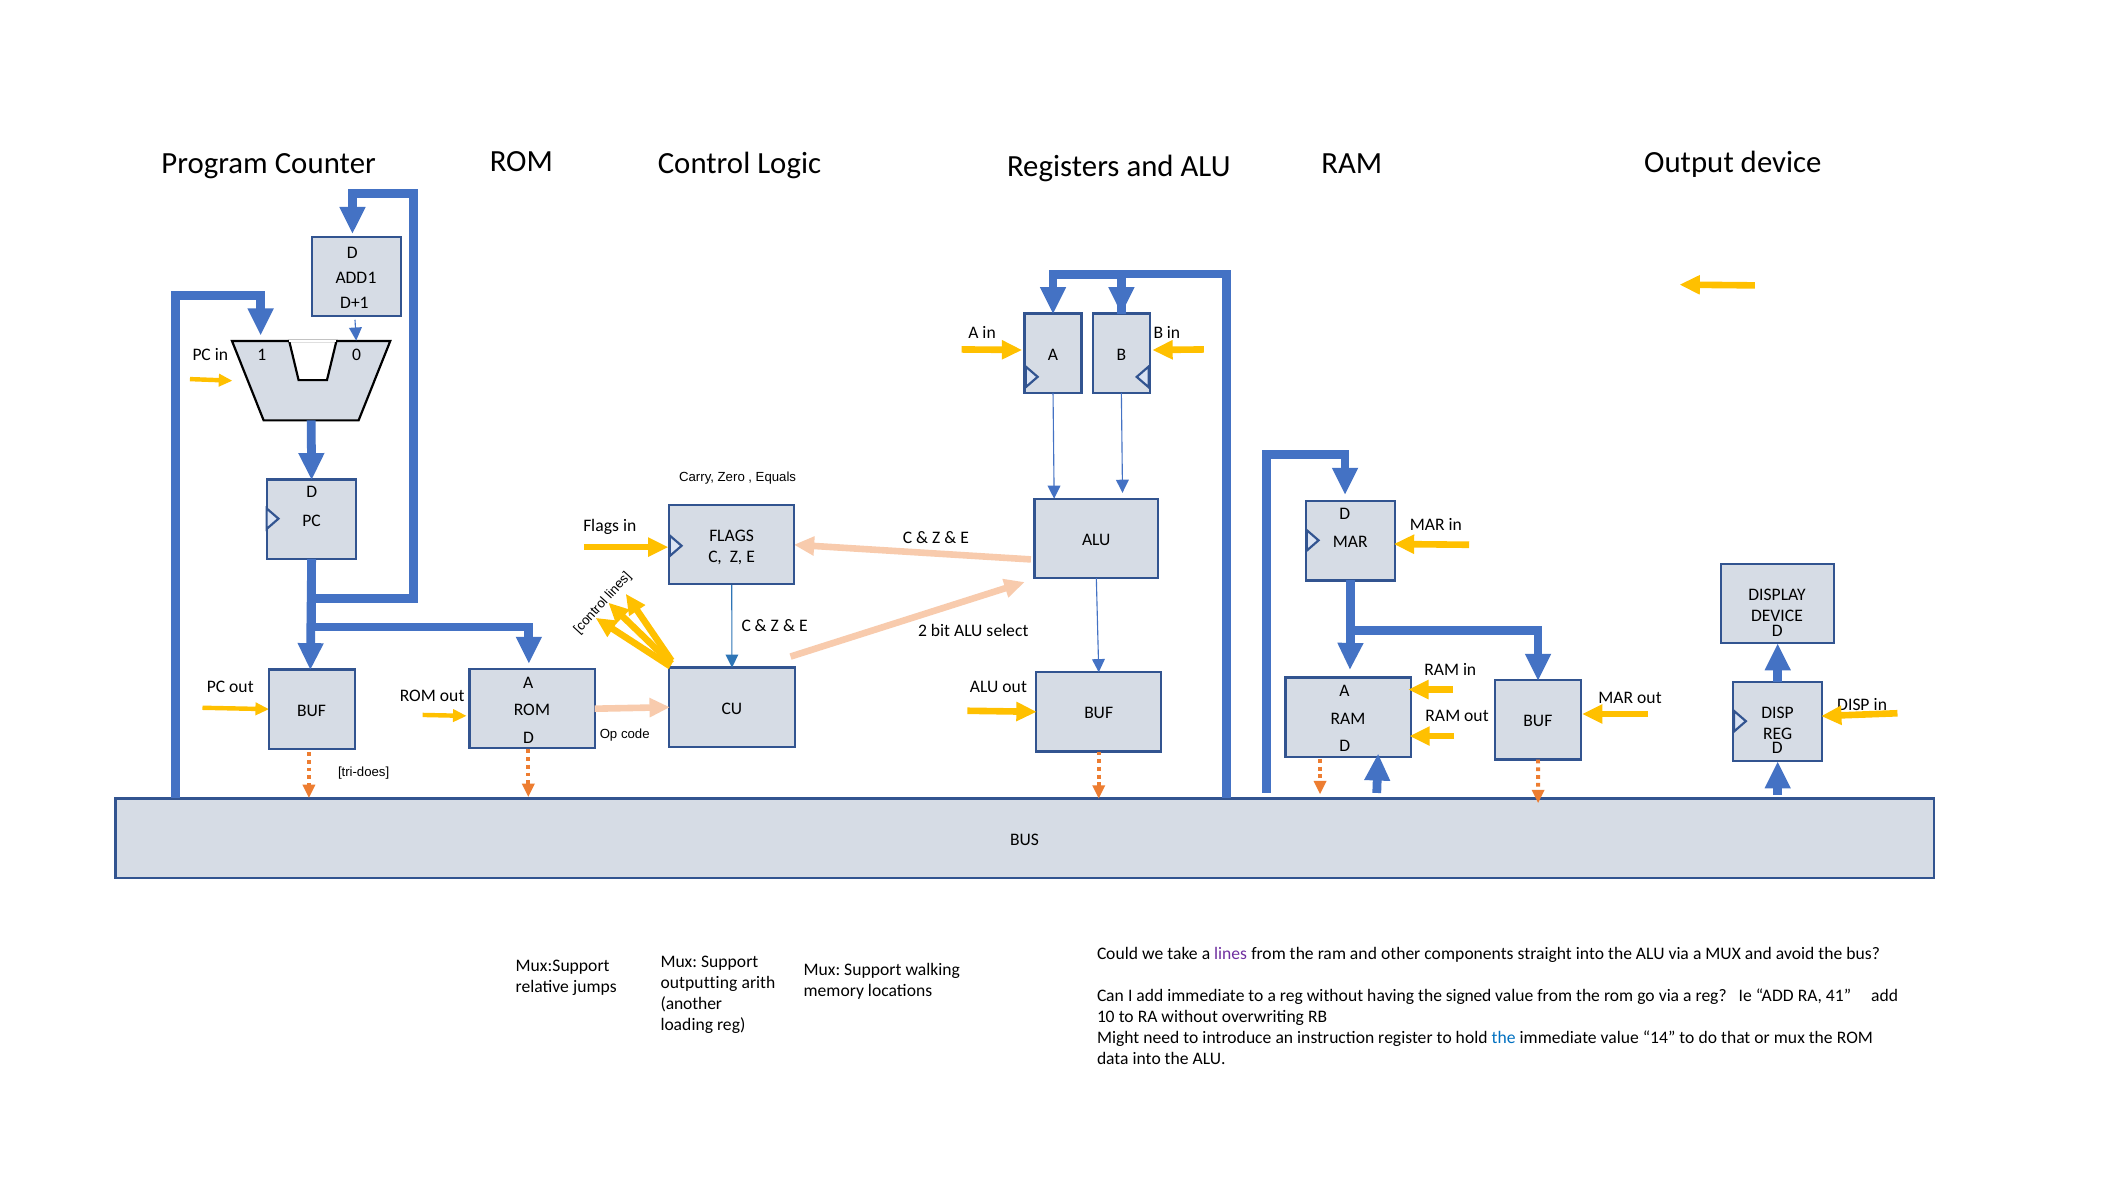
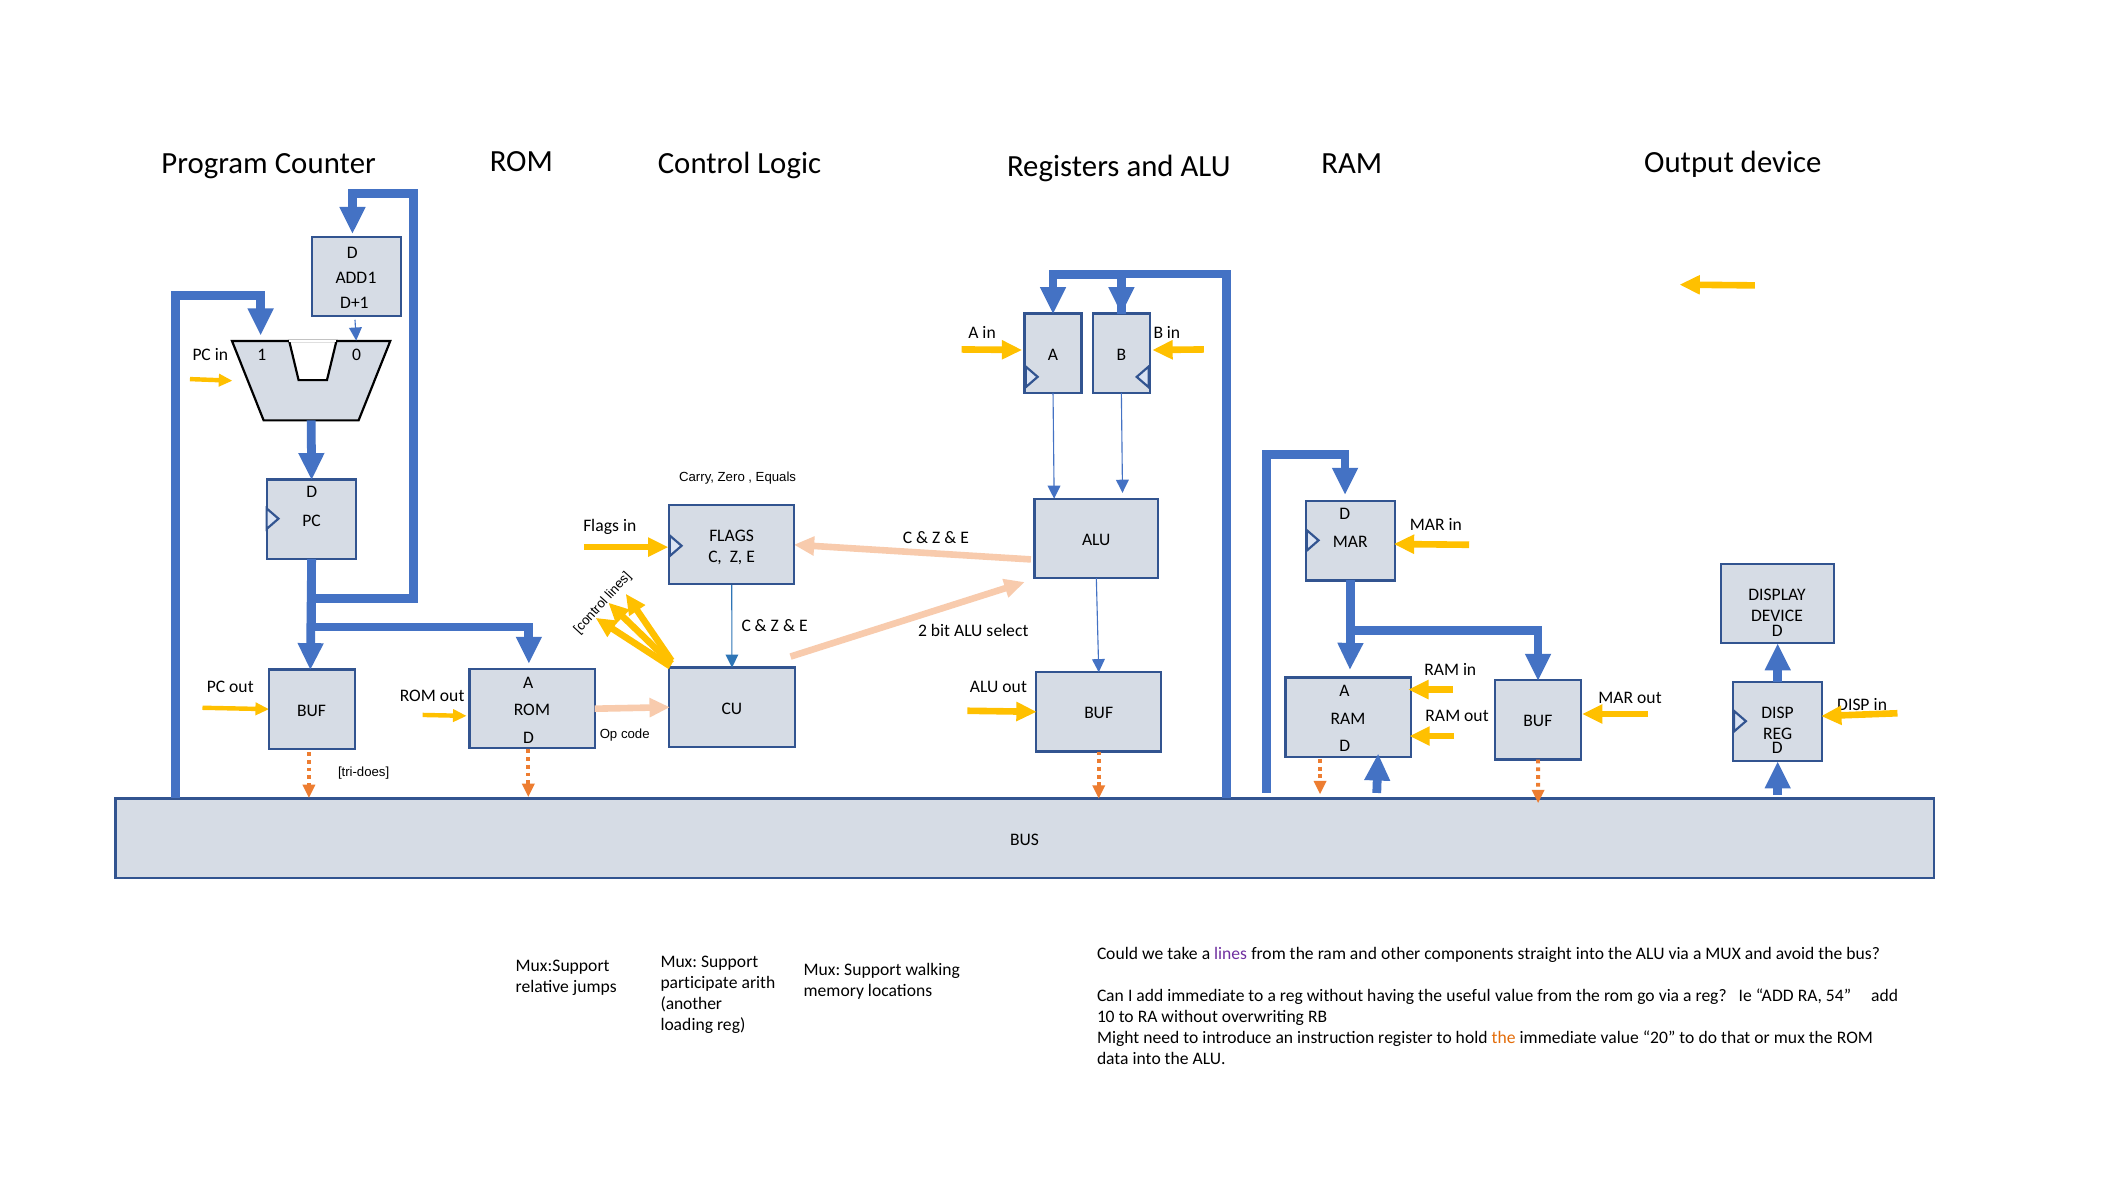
outputting: outputting -> participate
signed: signed -> useful
41: 41 -> 54
the at (1504, 1038) colour: blue -> orange
14: 14 -> 20
